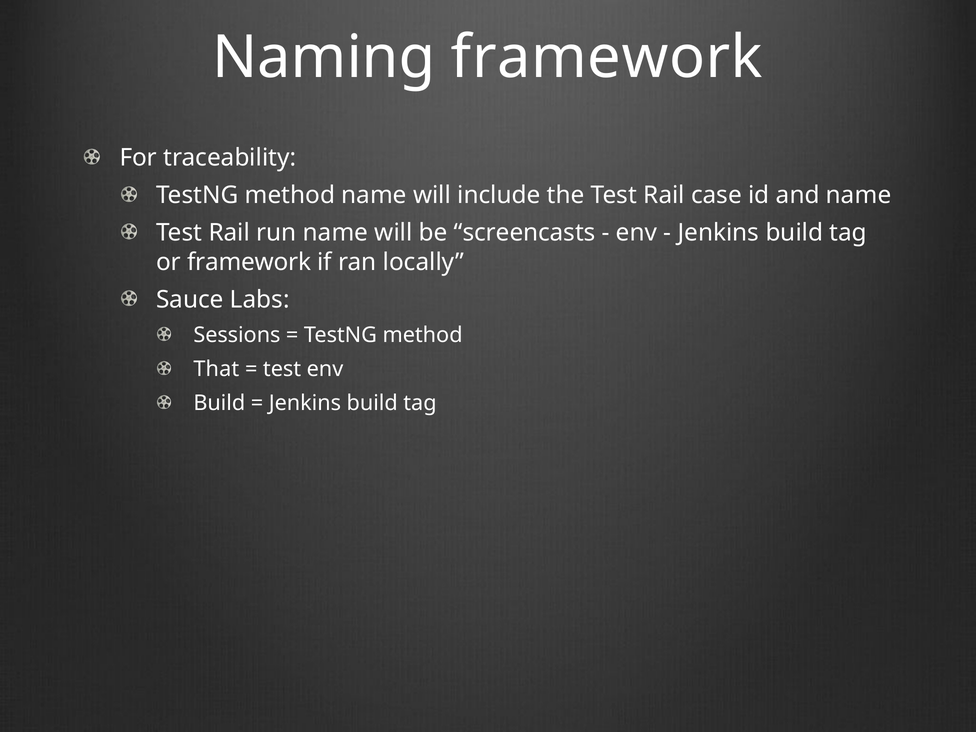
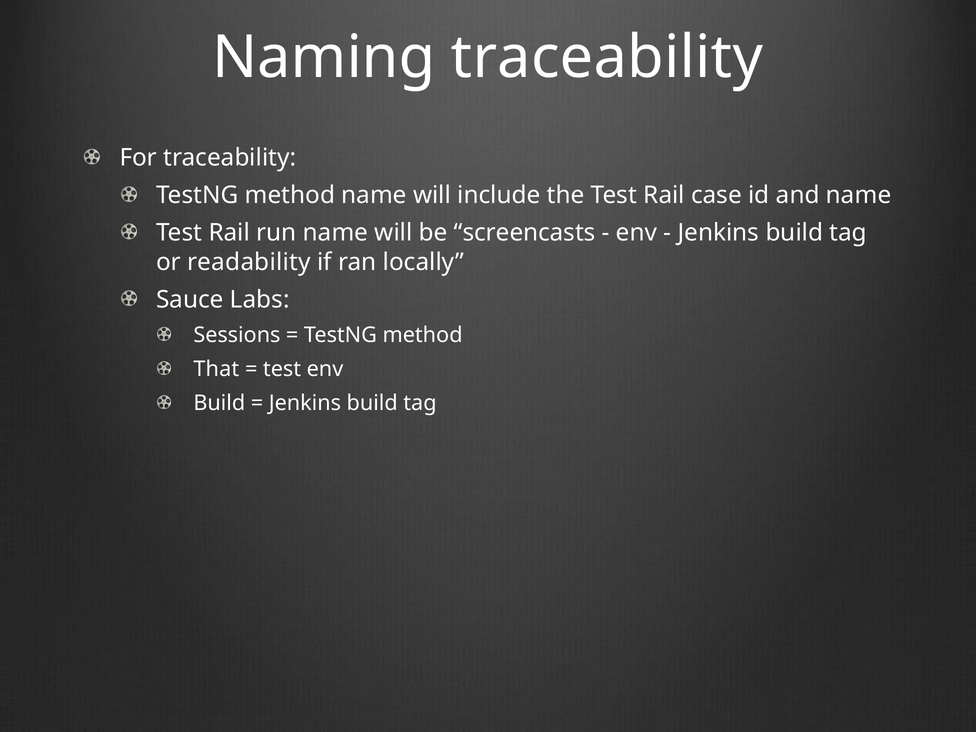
Naming framework: framework -> traceability
or framework: framework -> readability
